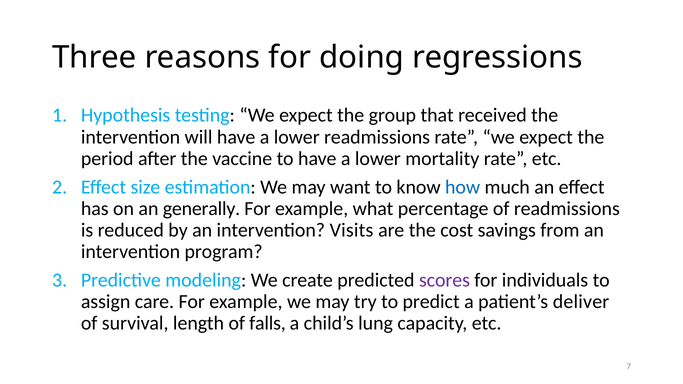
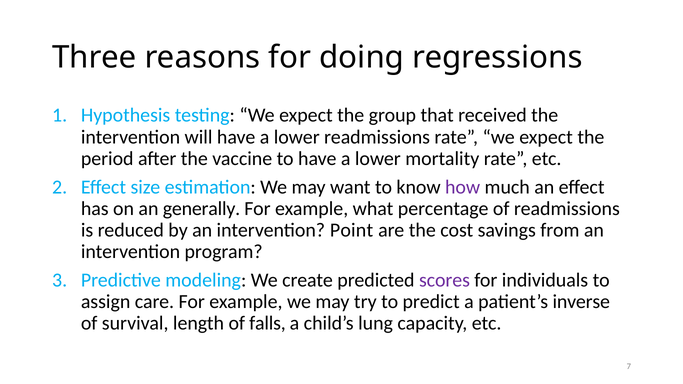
how colour: blue -> purple
Visits: Visits -> Point
deliver: deliver -> inverse
